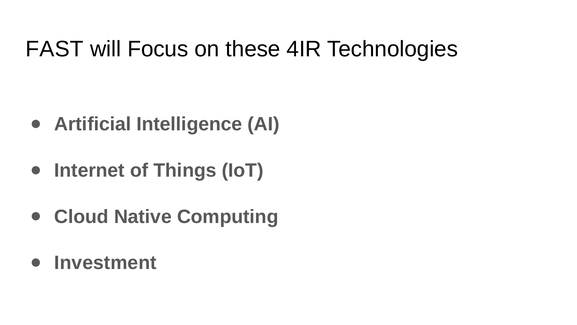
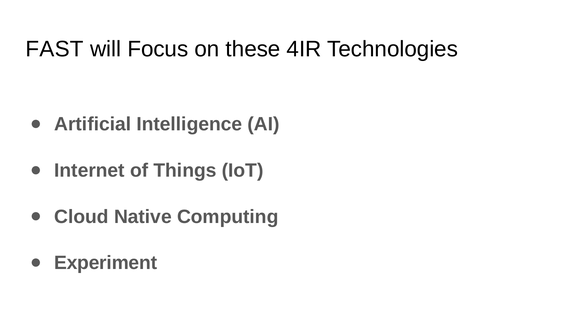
Investment: Investment -> Experiment
